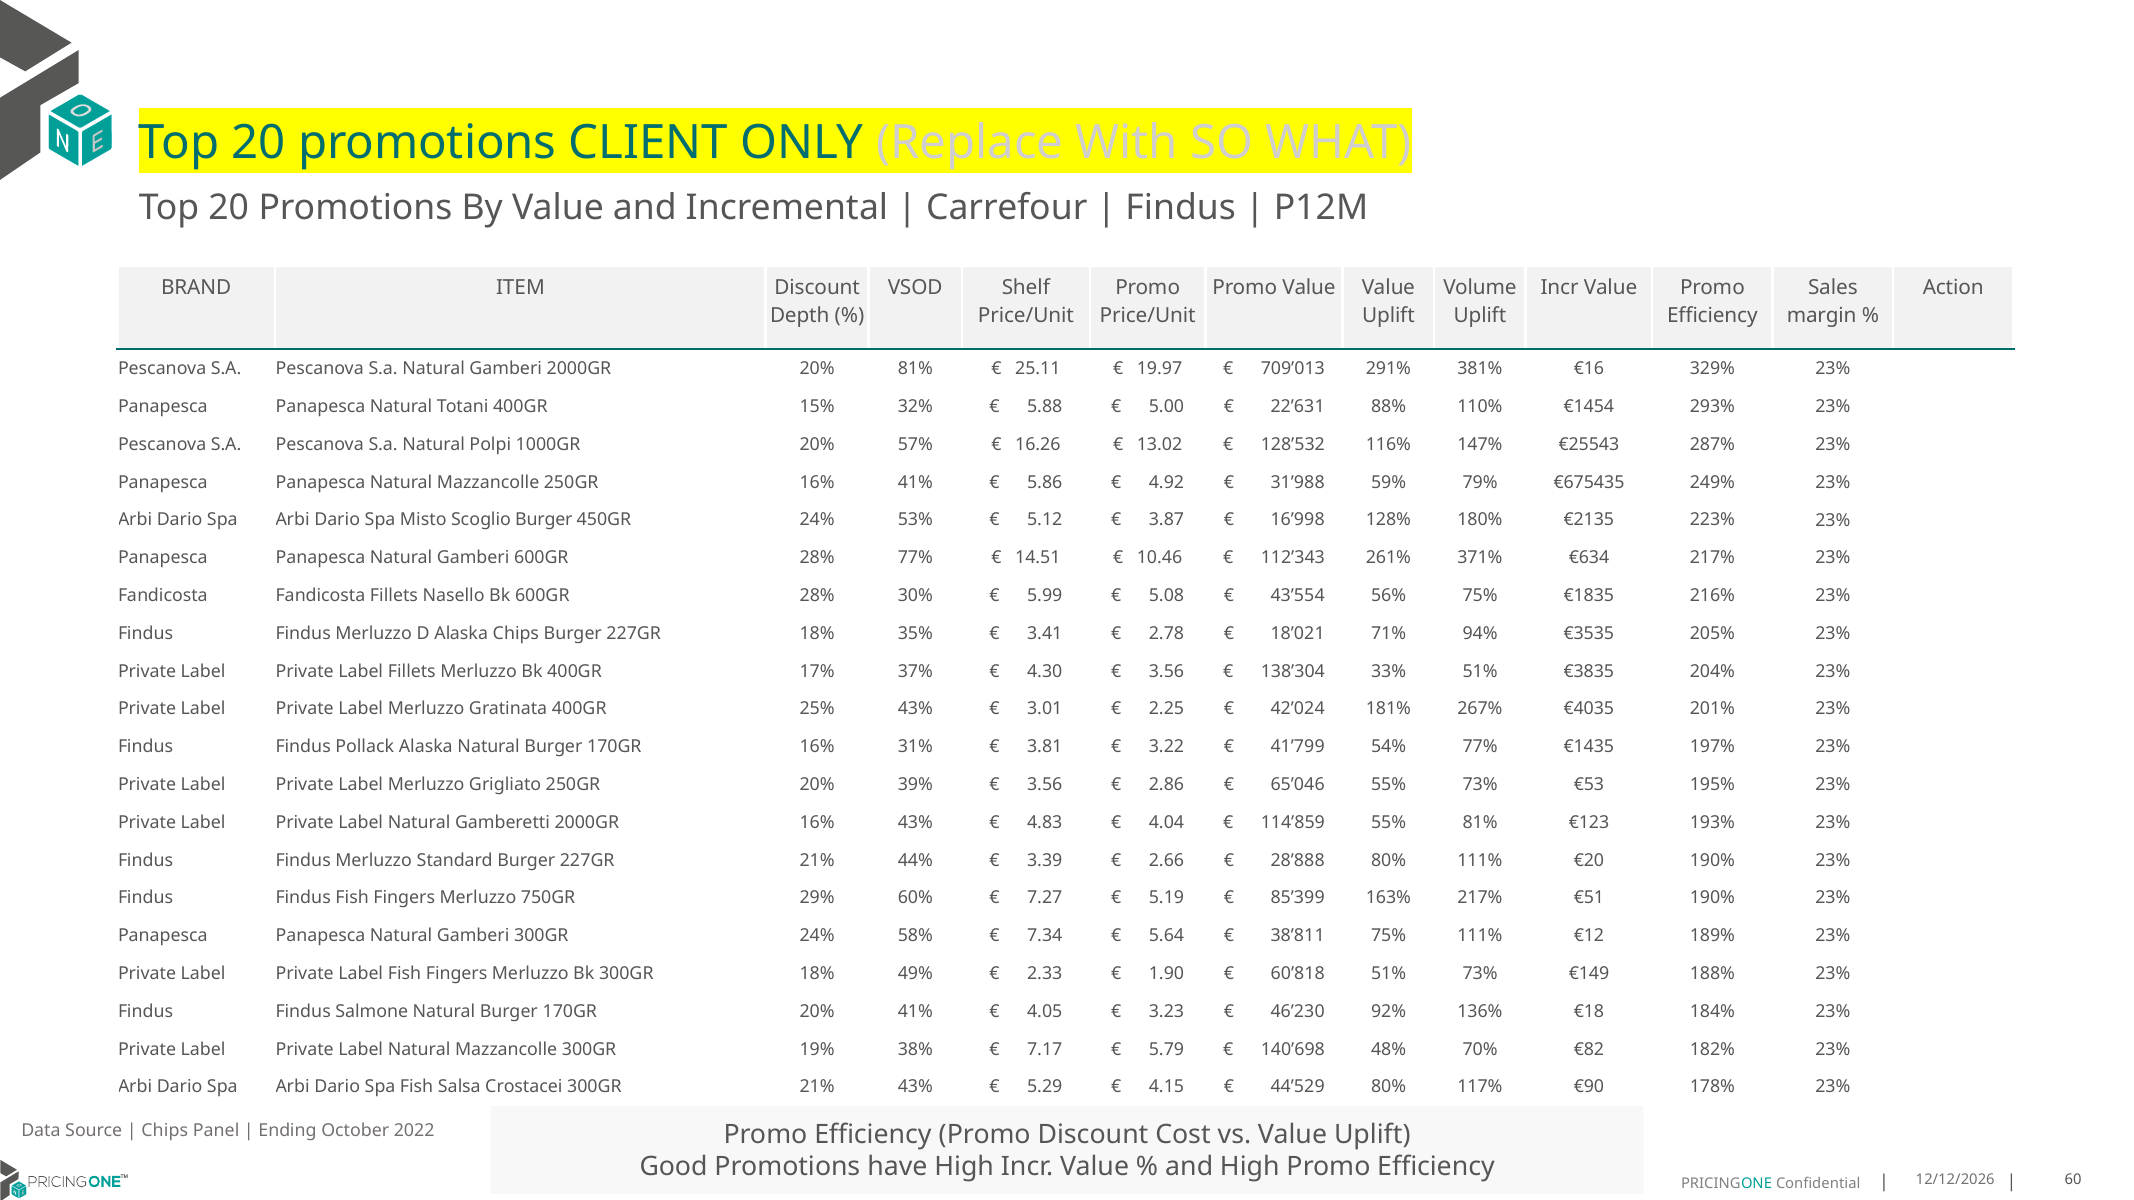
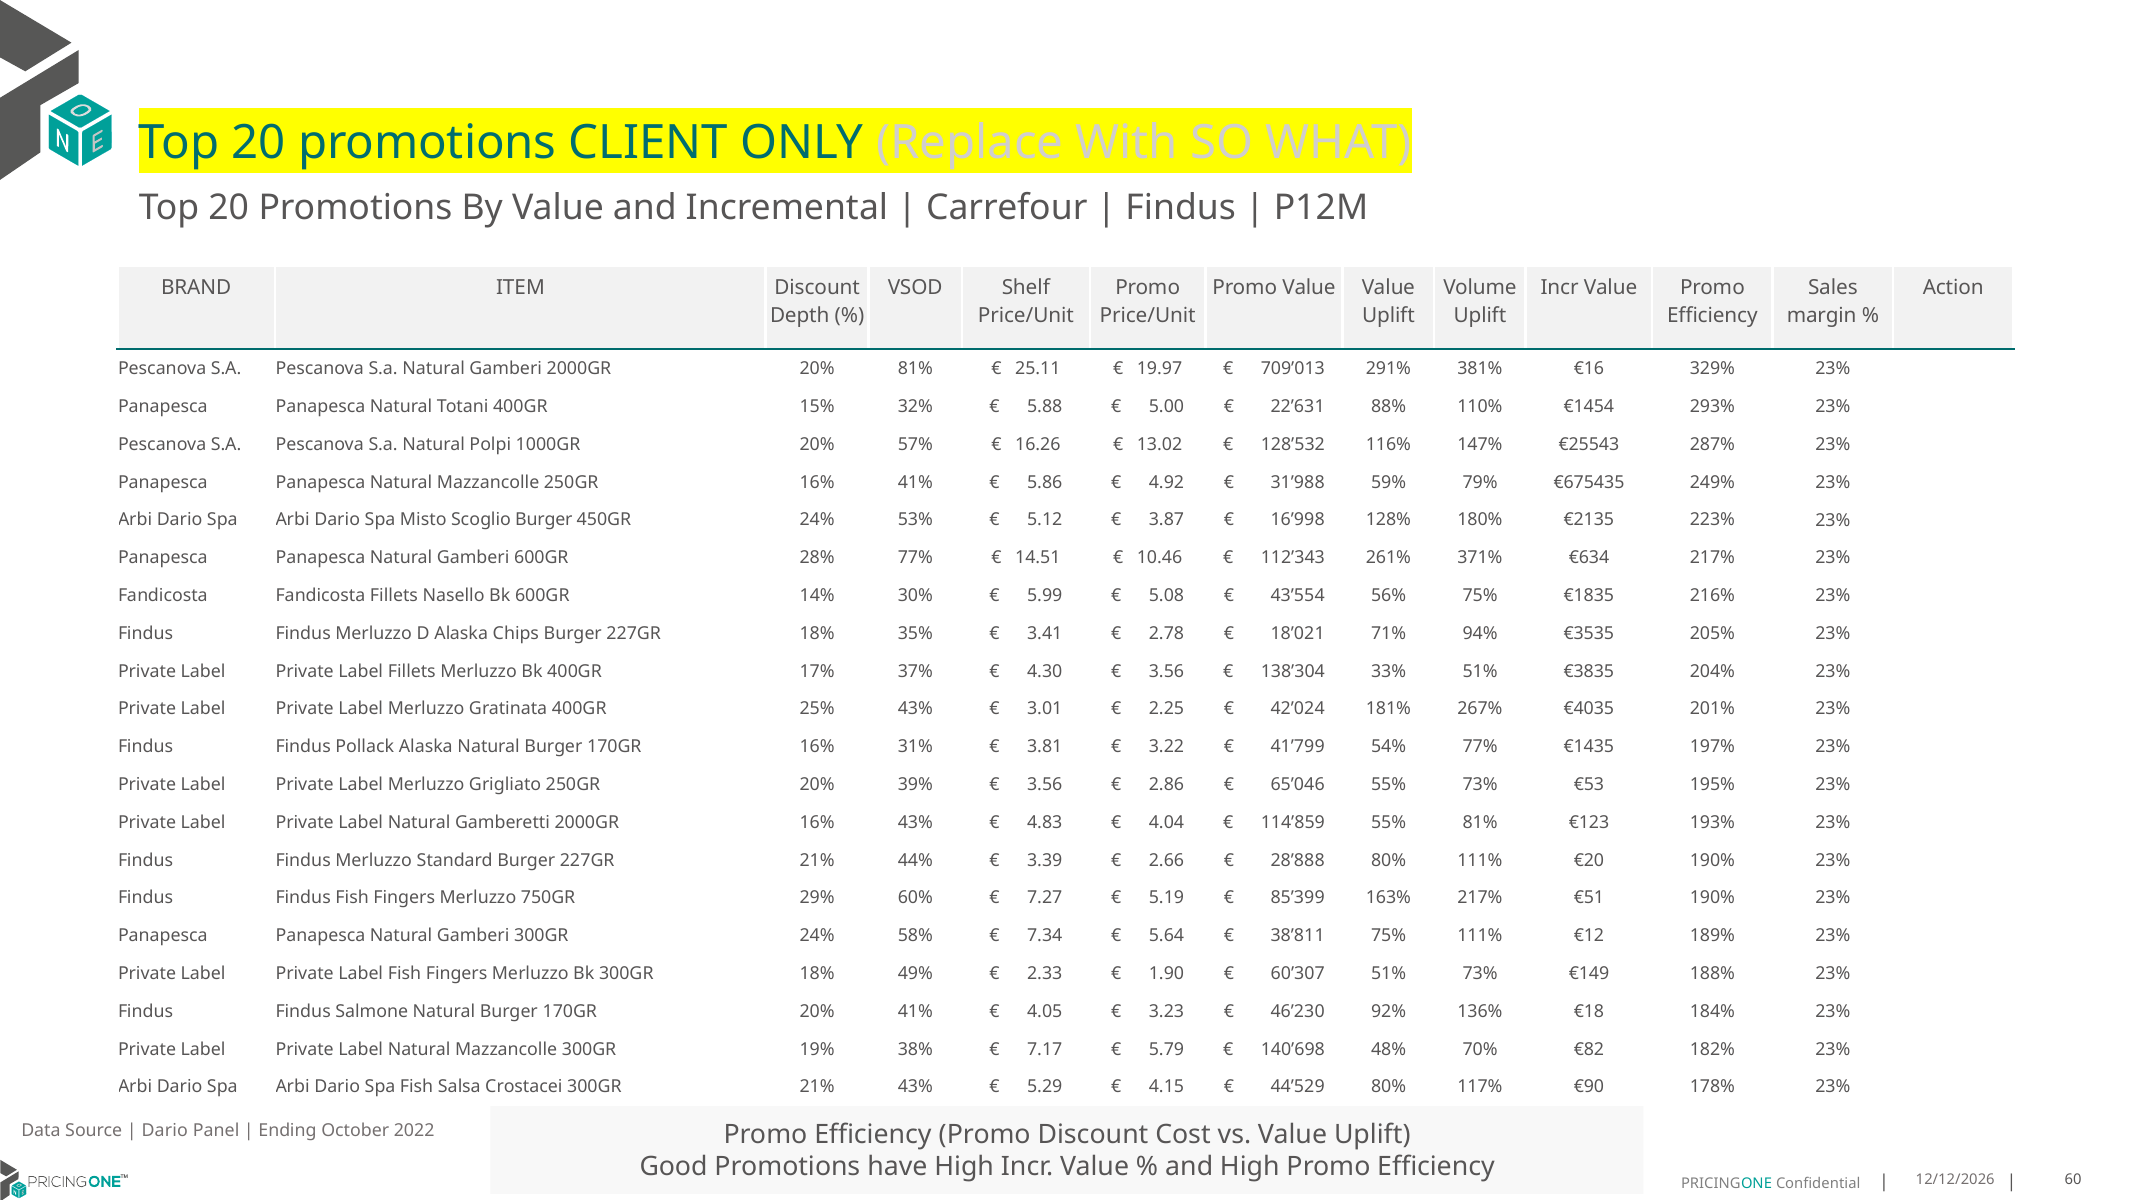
Bk 600GR 28%: 28% -> 14%
60’818: 60’818 -> 60’307
Chips at (165, 1131): Chips -> Dario
